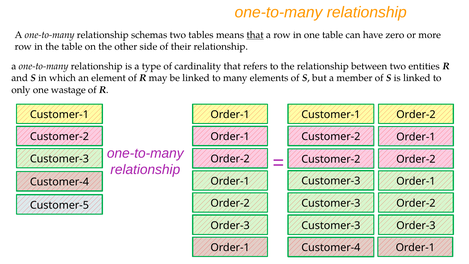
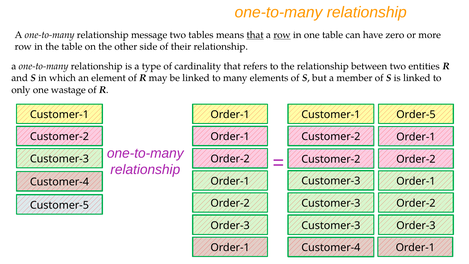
schemas: schemas -> message
row at (282, 35) underline: none -> present
Customer-1 Order-2: Order-2 -> Order-5
